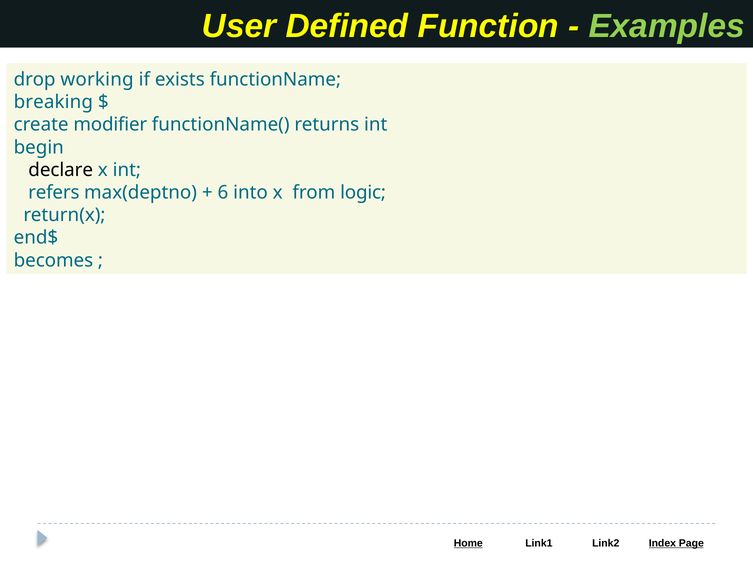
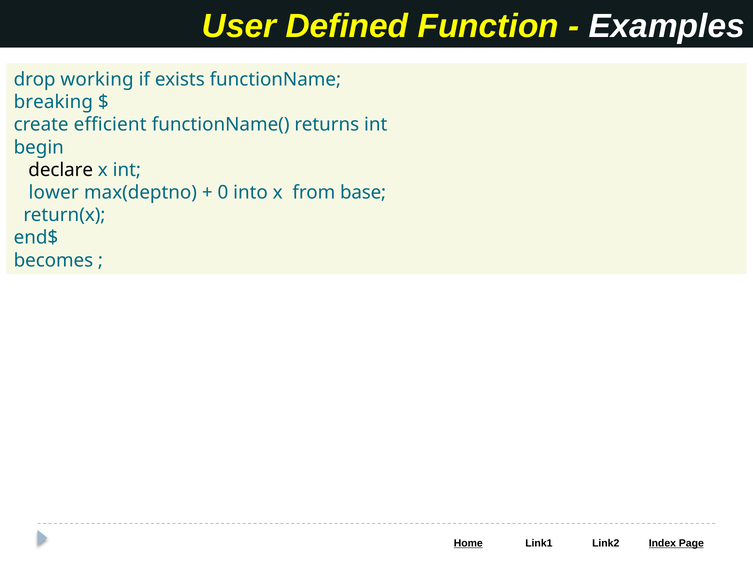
Examples colour: light green -> white
modifier: modifier -> efficient
refers: refers -> lower
6: 6 -> 0
logic: logic -> base
